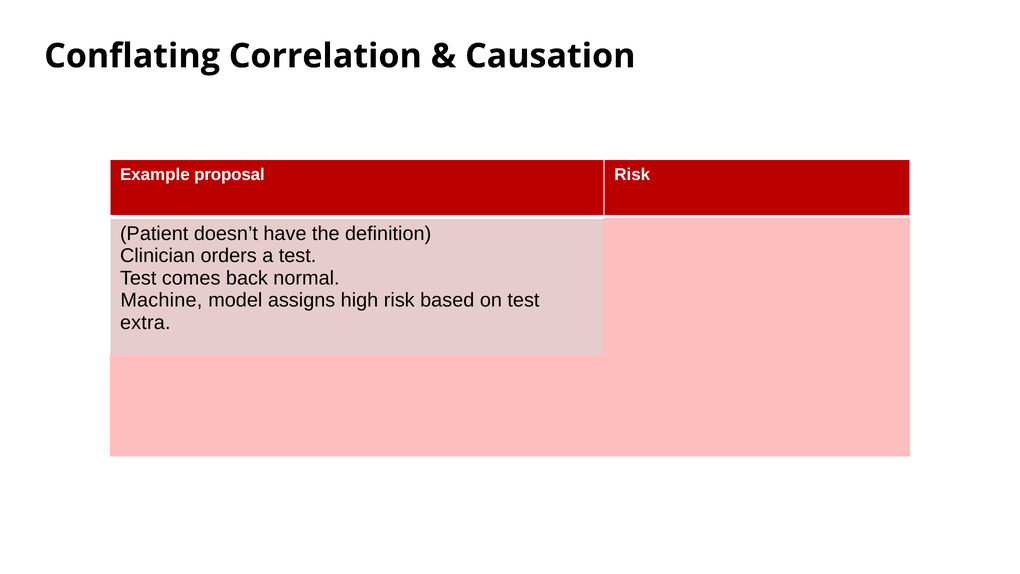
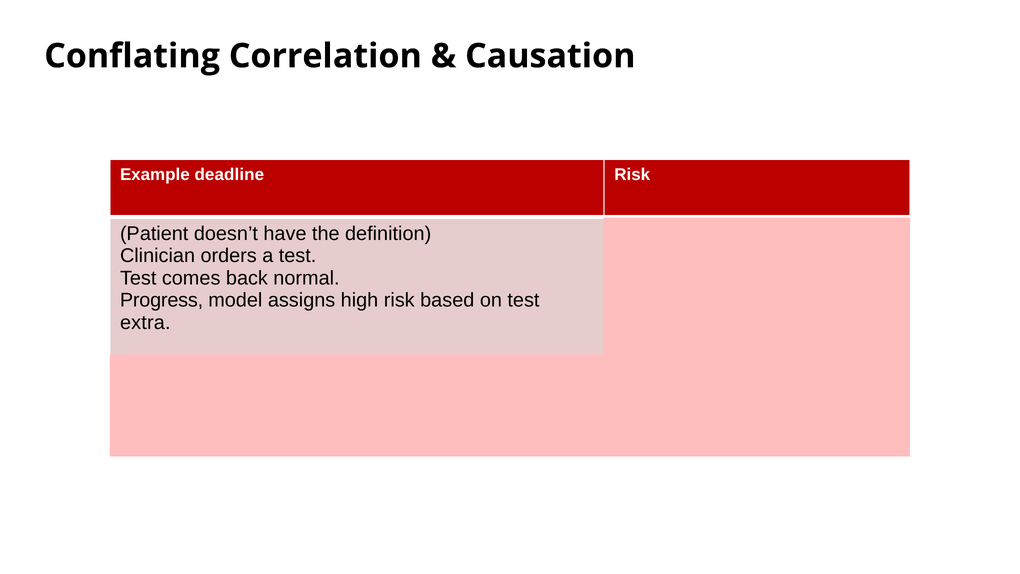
proposal: proposal -> deadline
Machine: Machine -> Progress
